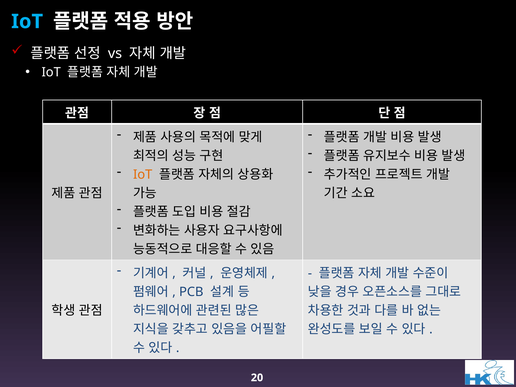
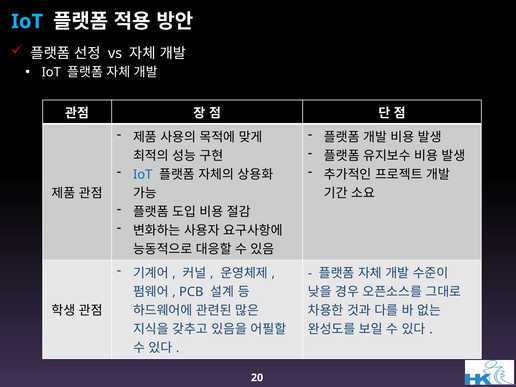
IoT at (143, 175) colour: orange -> blue
